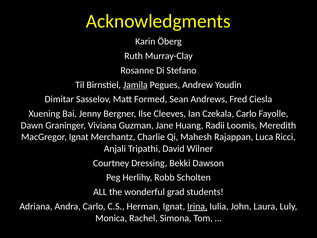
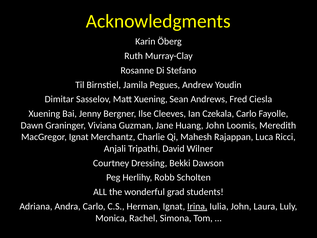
Jamila underline: present -> none
Matt Formed: Formed -> Xuening
Huang Radii: Radii -> John
